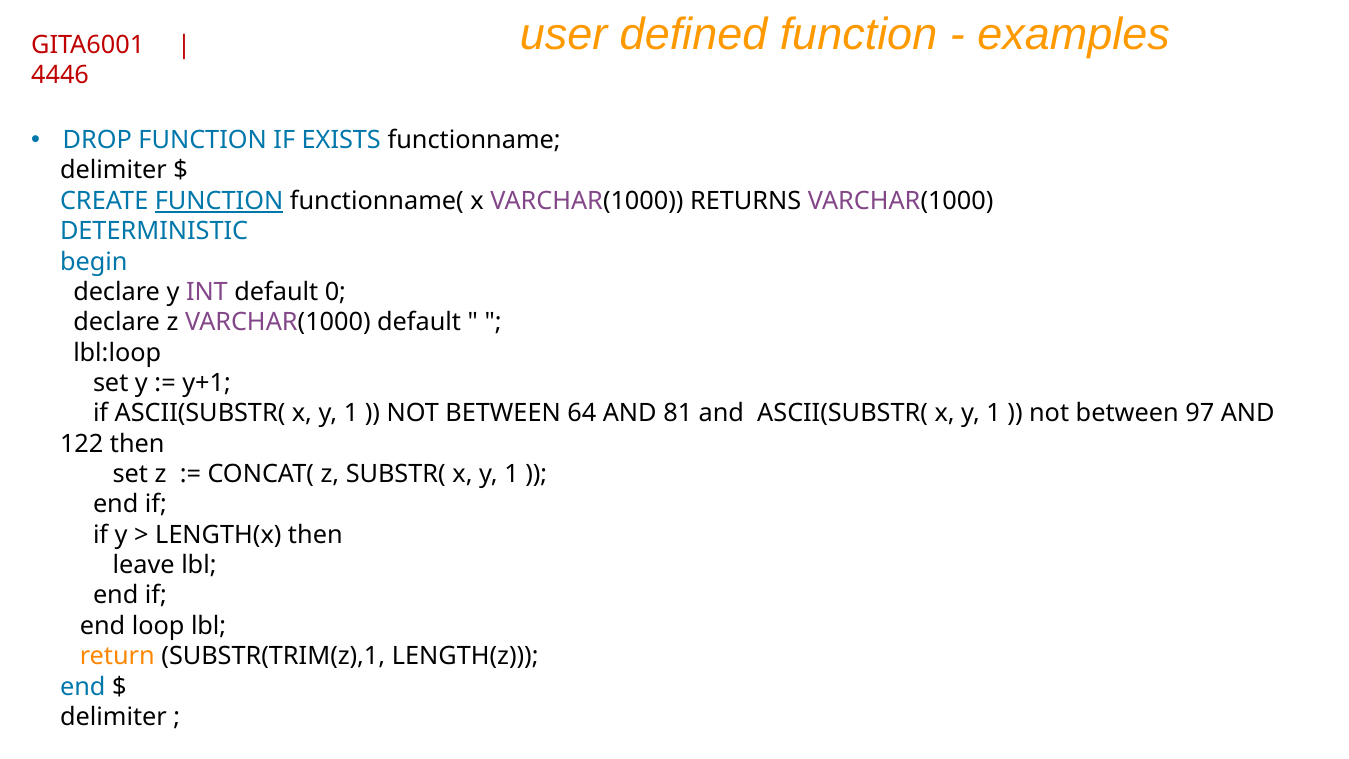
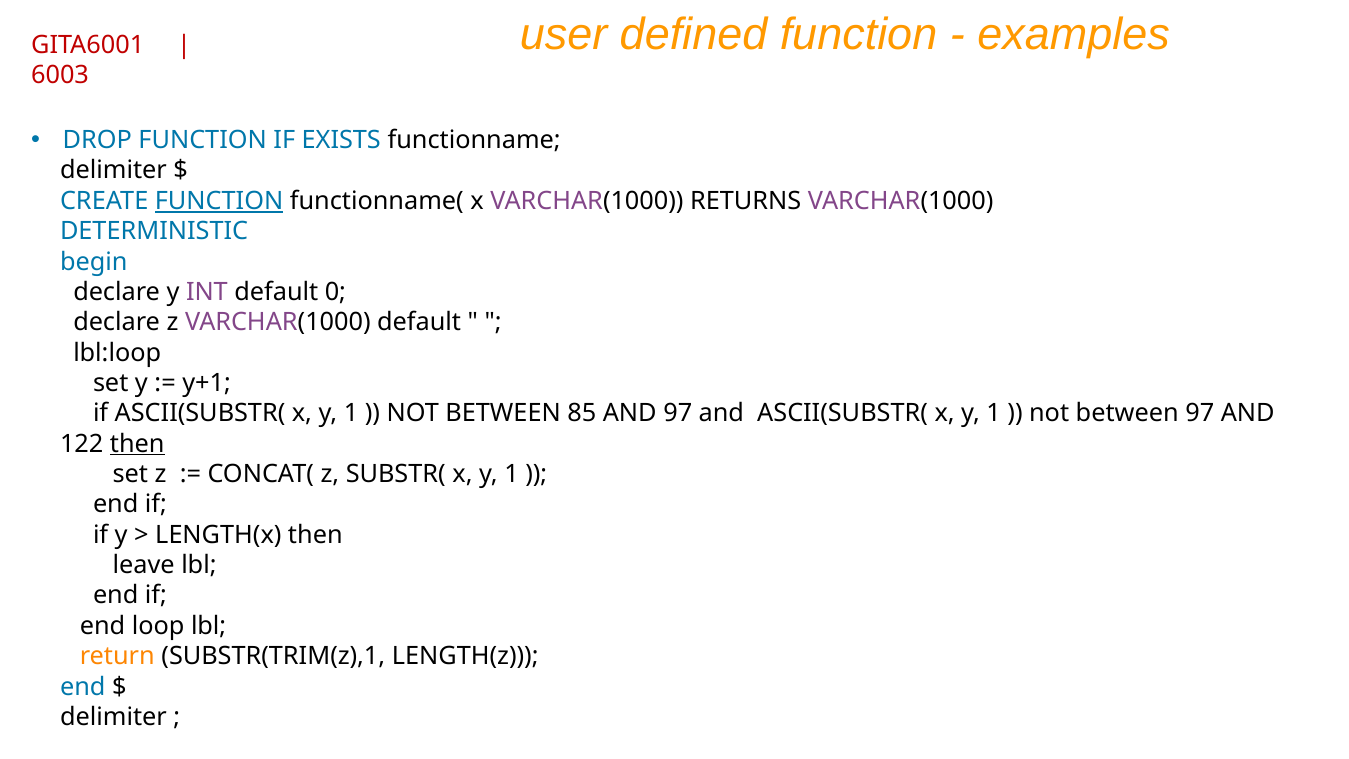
4446: 4446 -> 6003
64: 64 -> 85
AND 81: 81 -> 97
then at (137, 444) underline: none -> present
